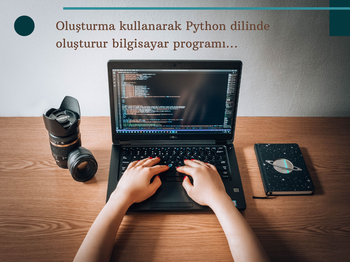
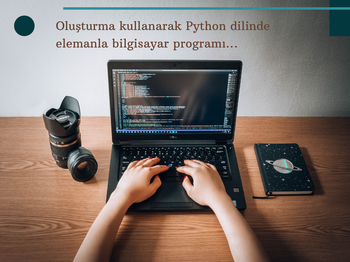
oluşturur: oluşturur -> elemanla
